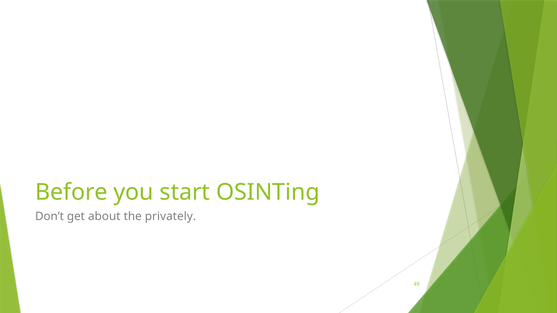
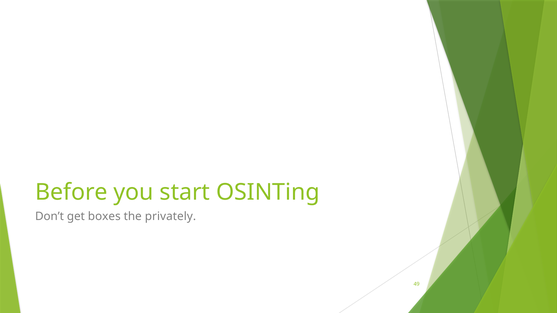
about: about -> boxes
